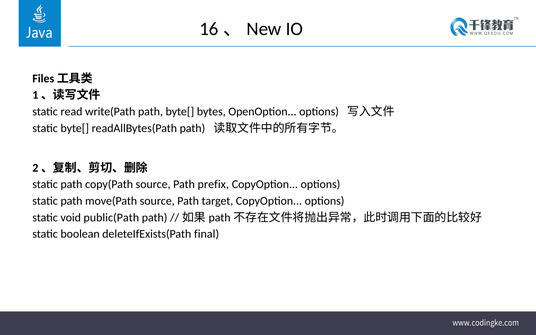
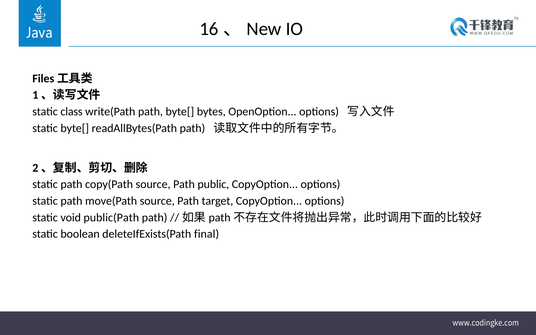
read: read -> class
prefix: prefix -> public
